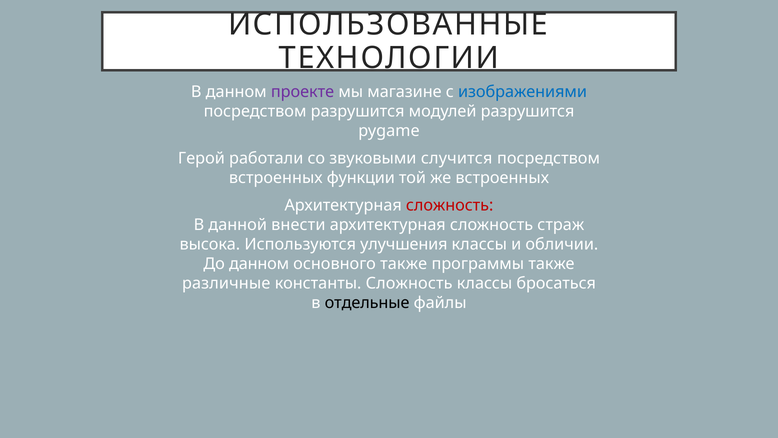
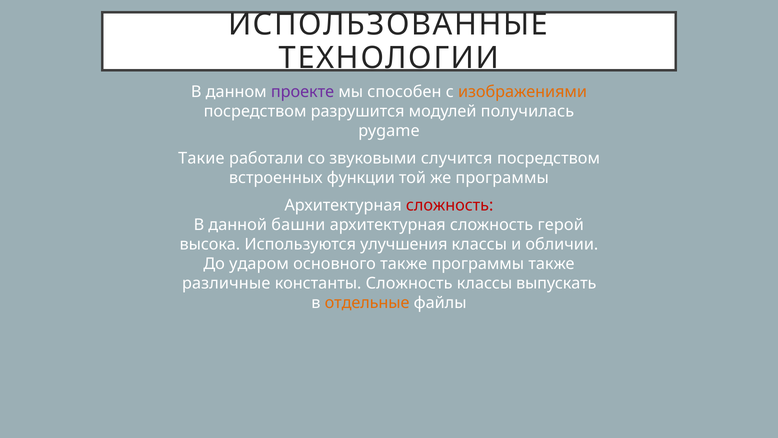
магазине: магазине -> способен
изображениями colour: blue -> orange
модулей разрушится: разрушится -> получилась
Герой: Герой -> Такие
же встроенных: встроенных -> программы
внести: внести -> башни
страж: страж -> герой
До данном: данном -> ударом
бросаться: бросаться -> выпускать
отдельные colour: black -> orange
